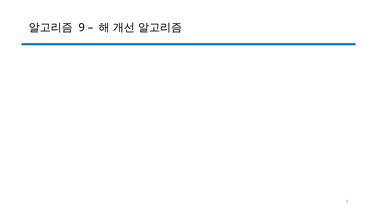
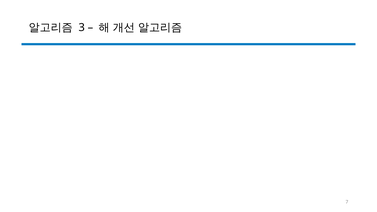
9: 9 -> 3
